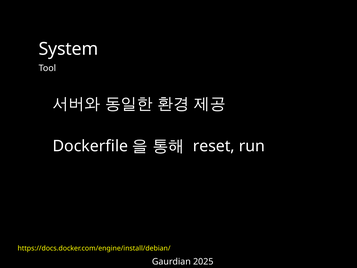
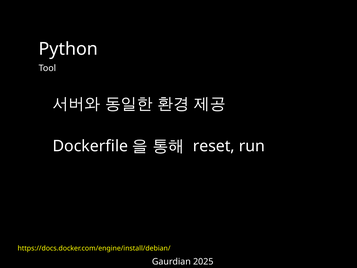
System: System -> Python
